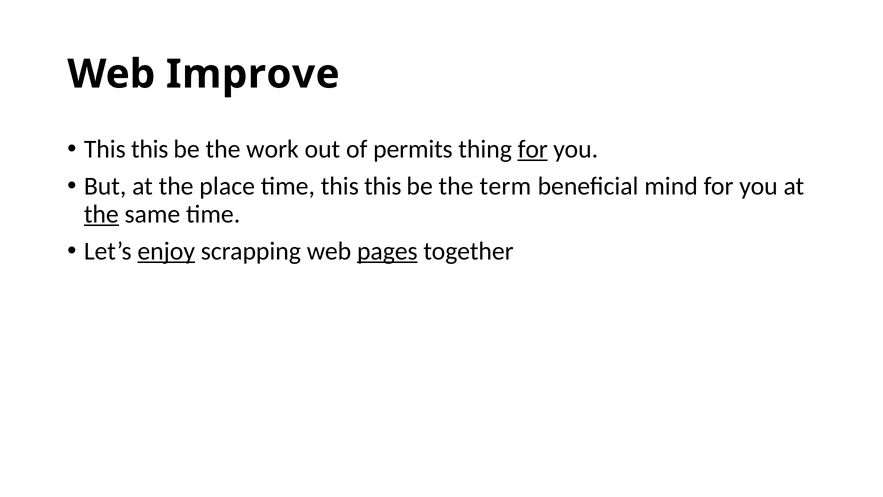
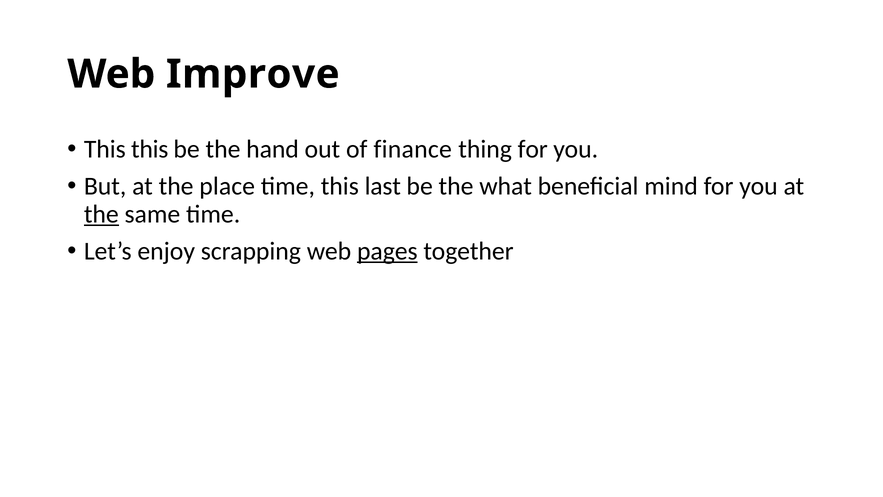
work: work -> hand
permits: permits -> finance
for at (533, 149) underline: present -> none
time this this: this -> last
term: term -> what
enjoy underline: present -> none
